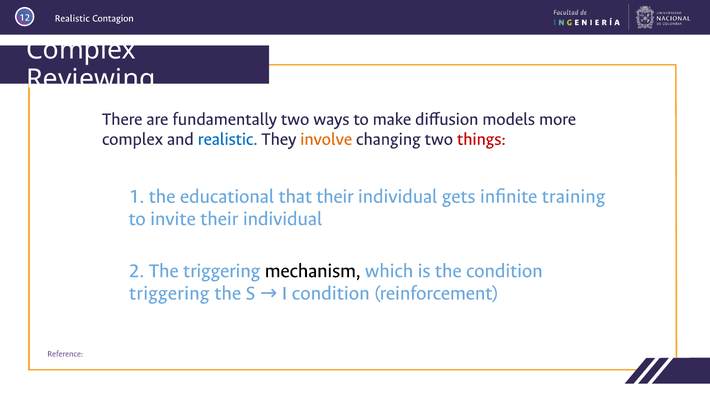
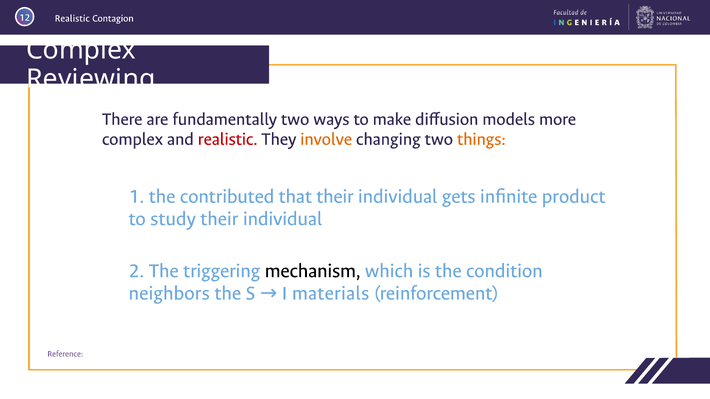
realistic at (228, 139) colour: blue -> red
things colour: red -> orange
educational: educational -> contributed
training: training -> product
invite: invite -> study
triggering at (169, 293): triggering -> neighbors
I condition: condition -> materials
